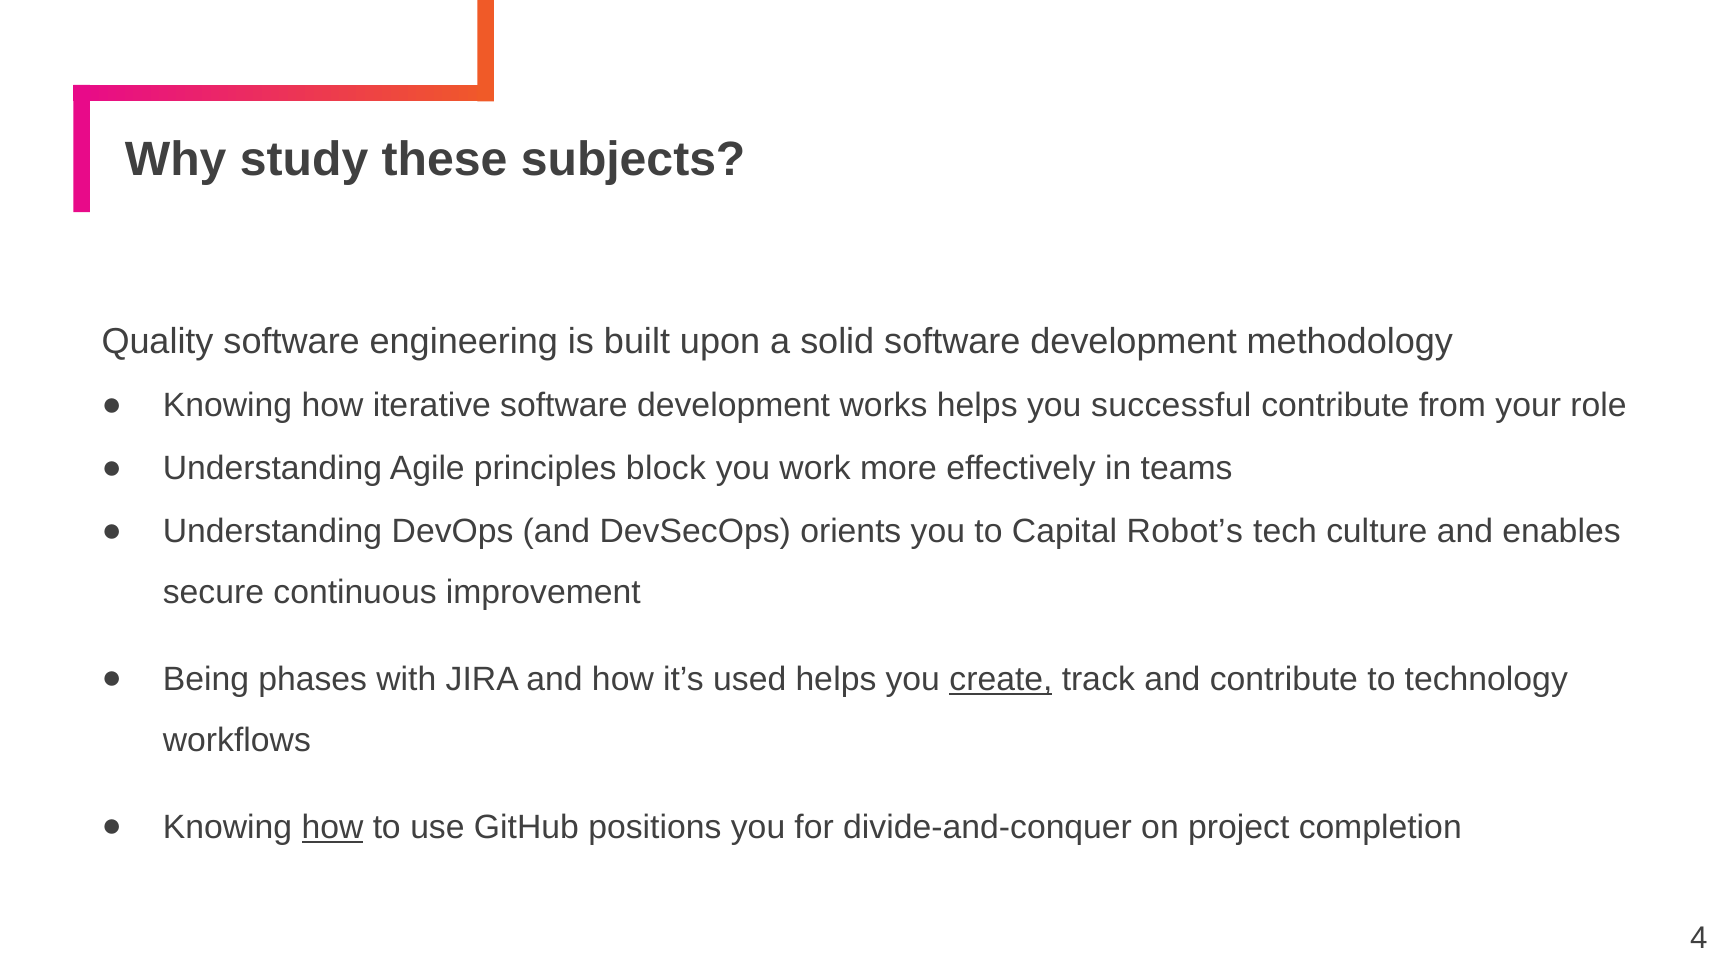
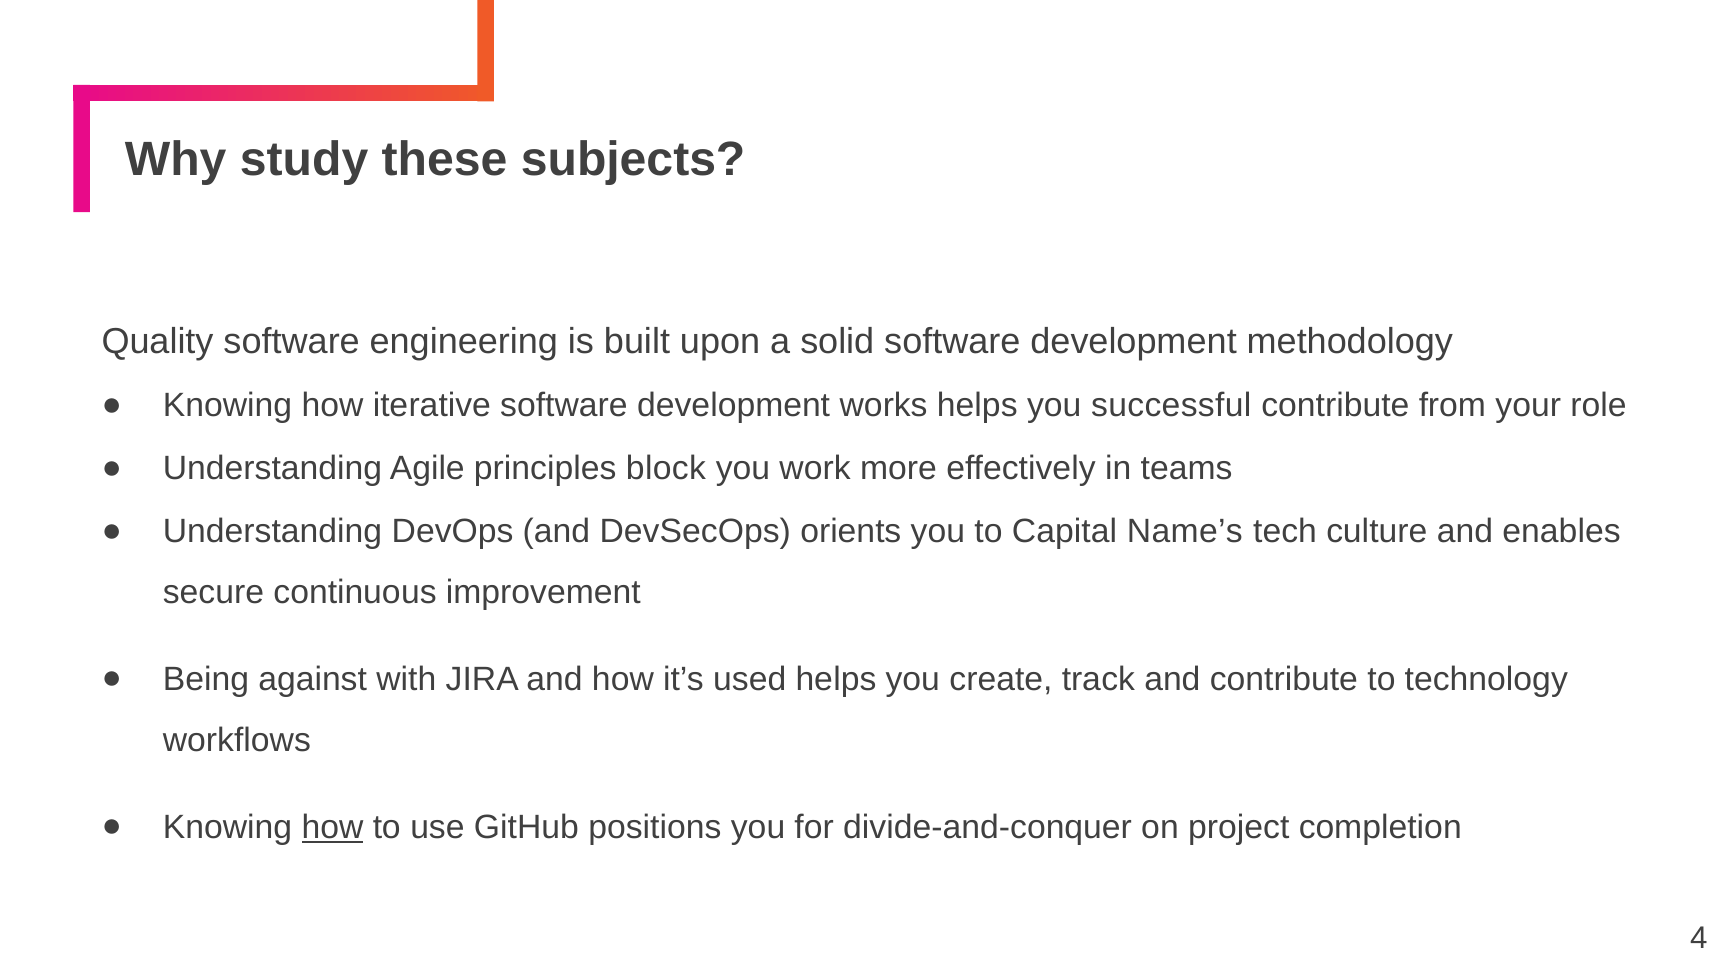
Robot’s: Robot’s -> Name’s
phases: phases -> against
create underline: present -> none
